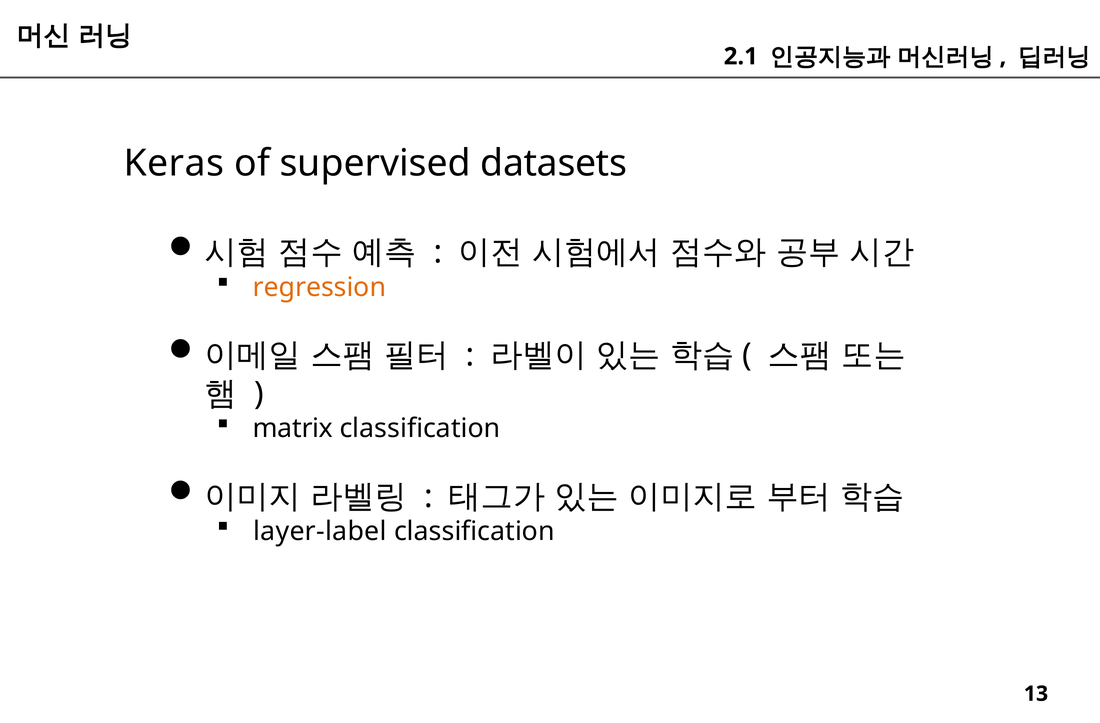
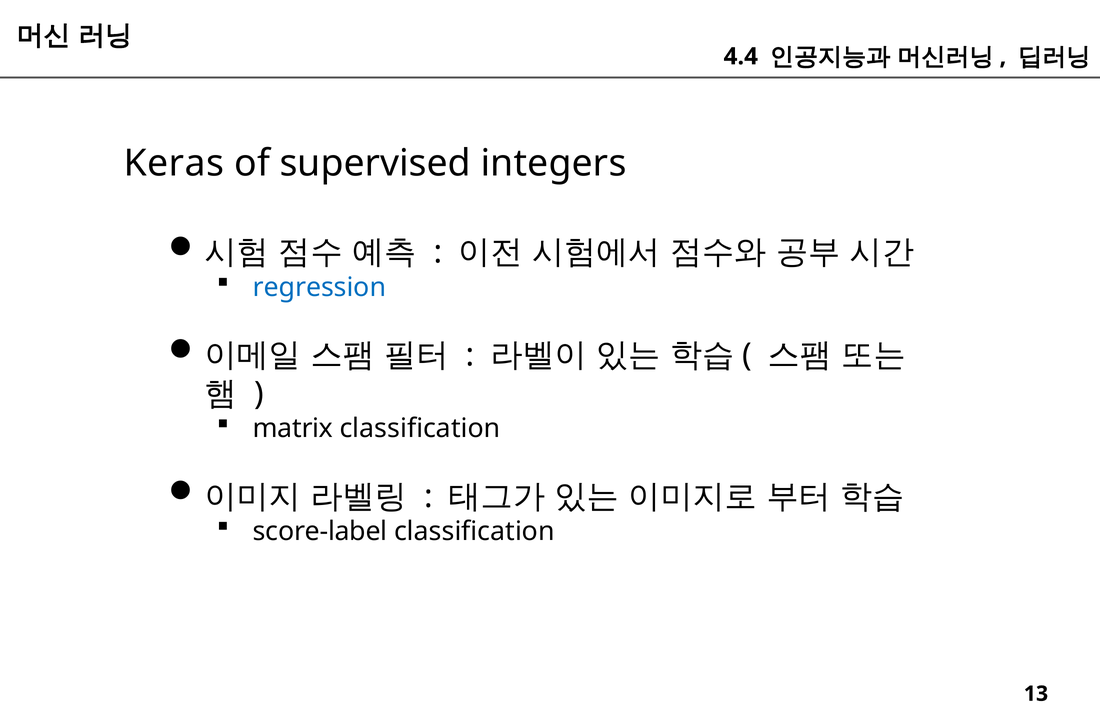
2.1: 2.1 -> 4.4
datasets: datasets -> integers
regression colour: orange -> blue
layer-label: layer-label -> score-label
